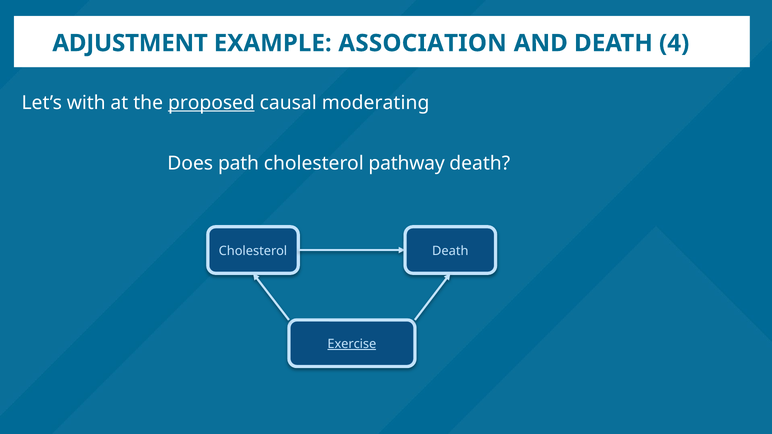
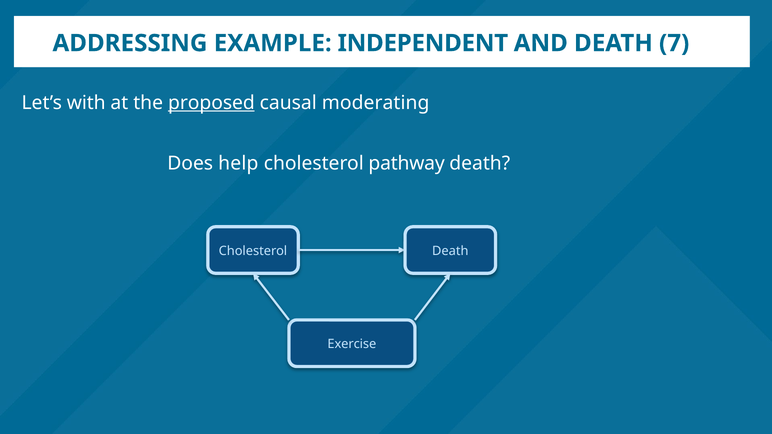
ADJUSTMENT: ADJUSTMENT -> ADDRESSING
ASSOCIATION: ASSOCIATION -> INDEPENDENT
4: 4 -> 7
path: path -> help
Exercise underline: present -> none
